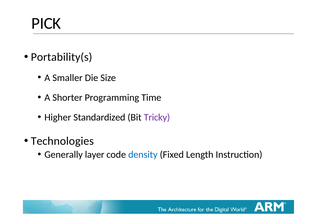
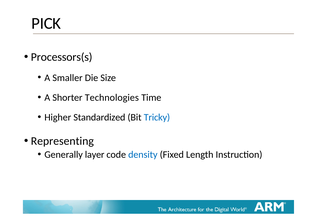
Portability(s: Portability(s -> Processors(s
Programming: Programming -> Technologies
Tricky colour: purple -> blue
Technologies: Technologies -> Representing
